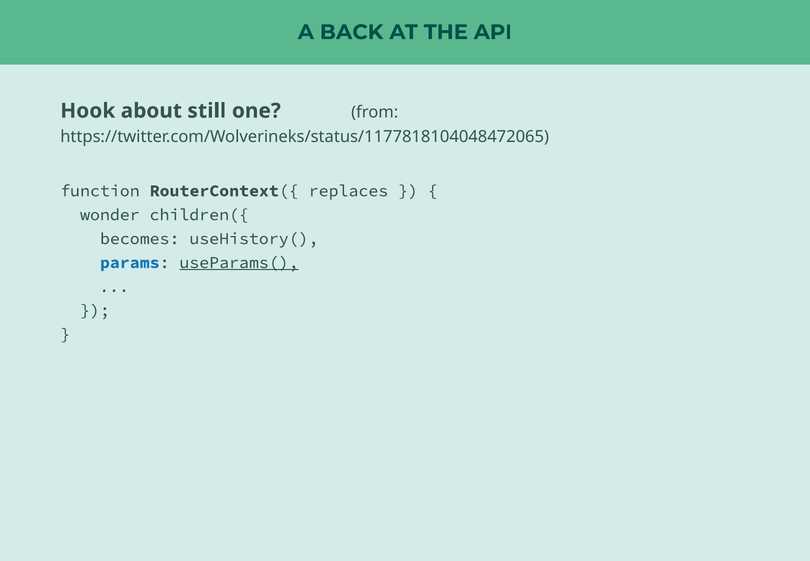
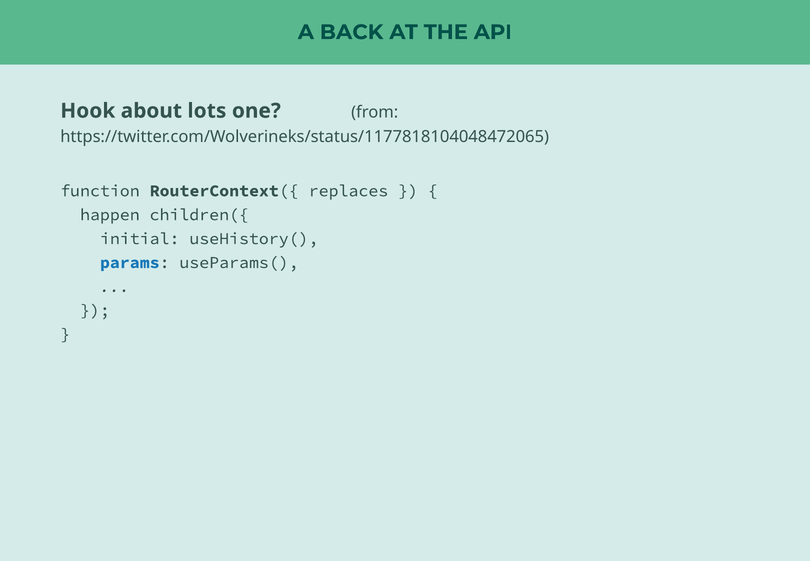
still: still -> lots
wonder: wonder -> happen
becomes: becomes -> initial
useParams( underline: present -> none
